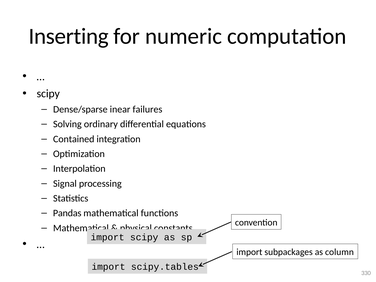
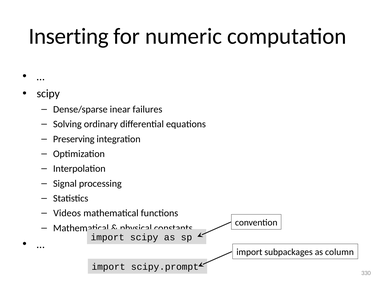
Contained: Contained -> Preserving
Pandas: Pandas -> Videos
scipy.tables: scipy.tables -> scipy.prompt
